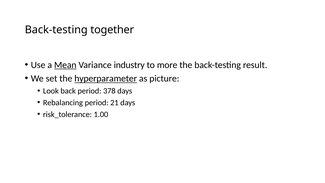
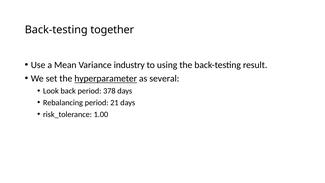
Mean underline: present -> none
more: more -> using
picture: picture -> several
